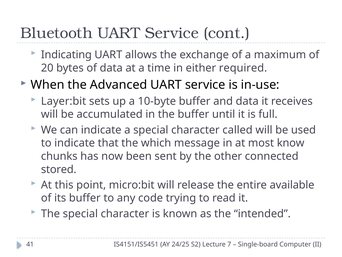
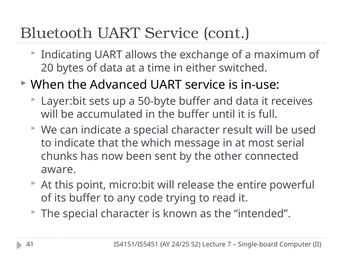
required: required -> switched
10-byte: 10-byte -> 50-byte
called: called -> result
know: know -> serial
stored: stored -> aware
available: available -> powerful
